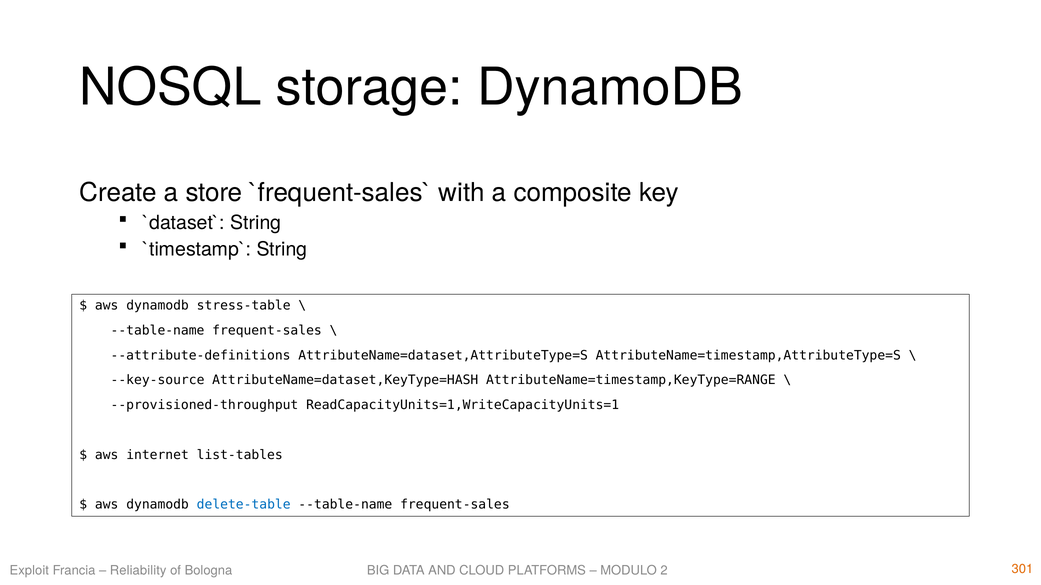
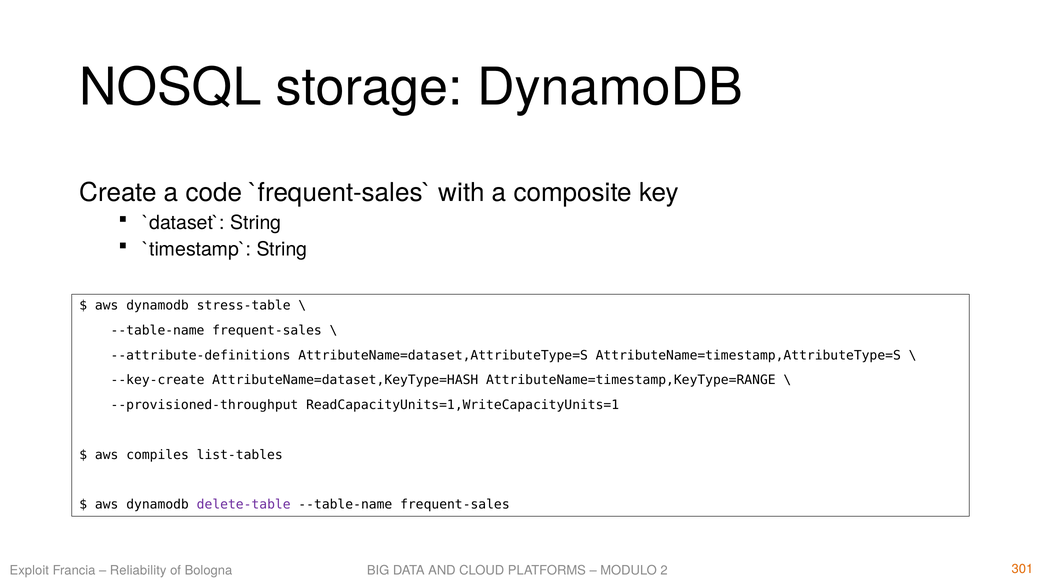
store: store -> code
--key-source: --key-source -> --key-create
internet: internet -> compiles
delete-table colour: blue -> purple
